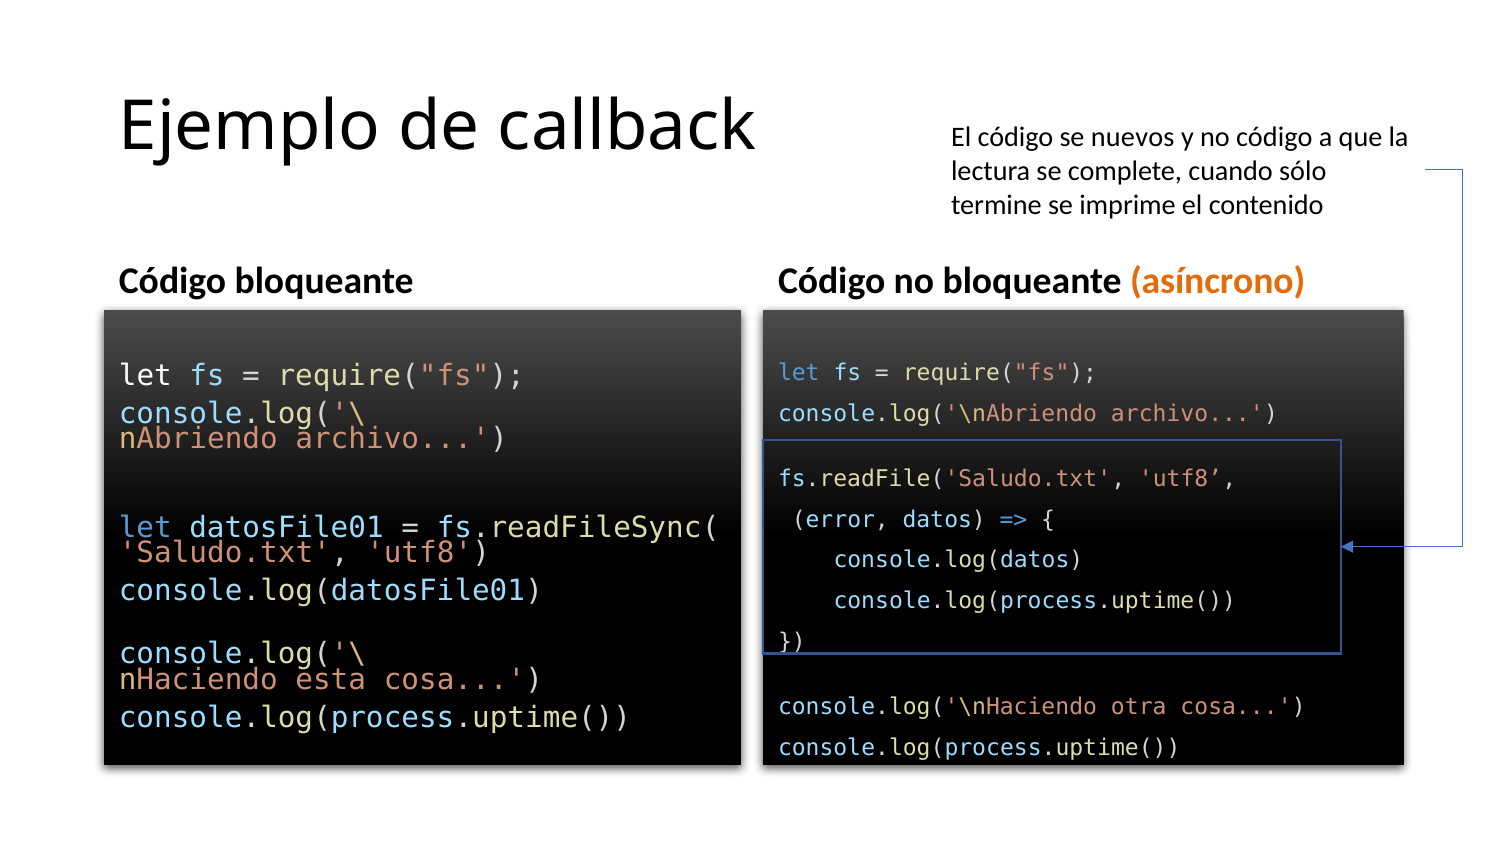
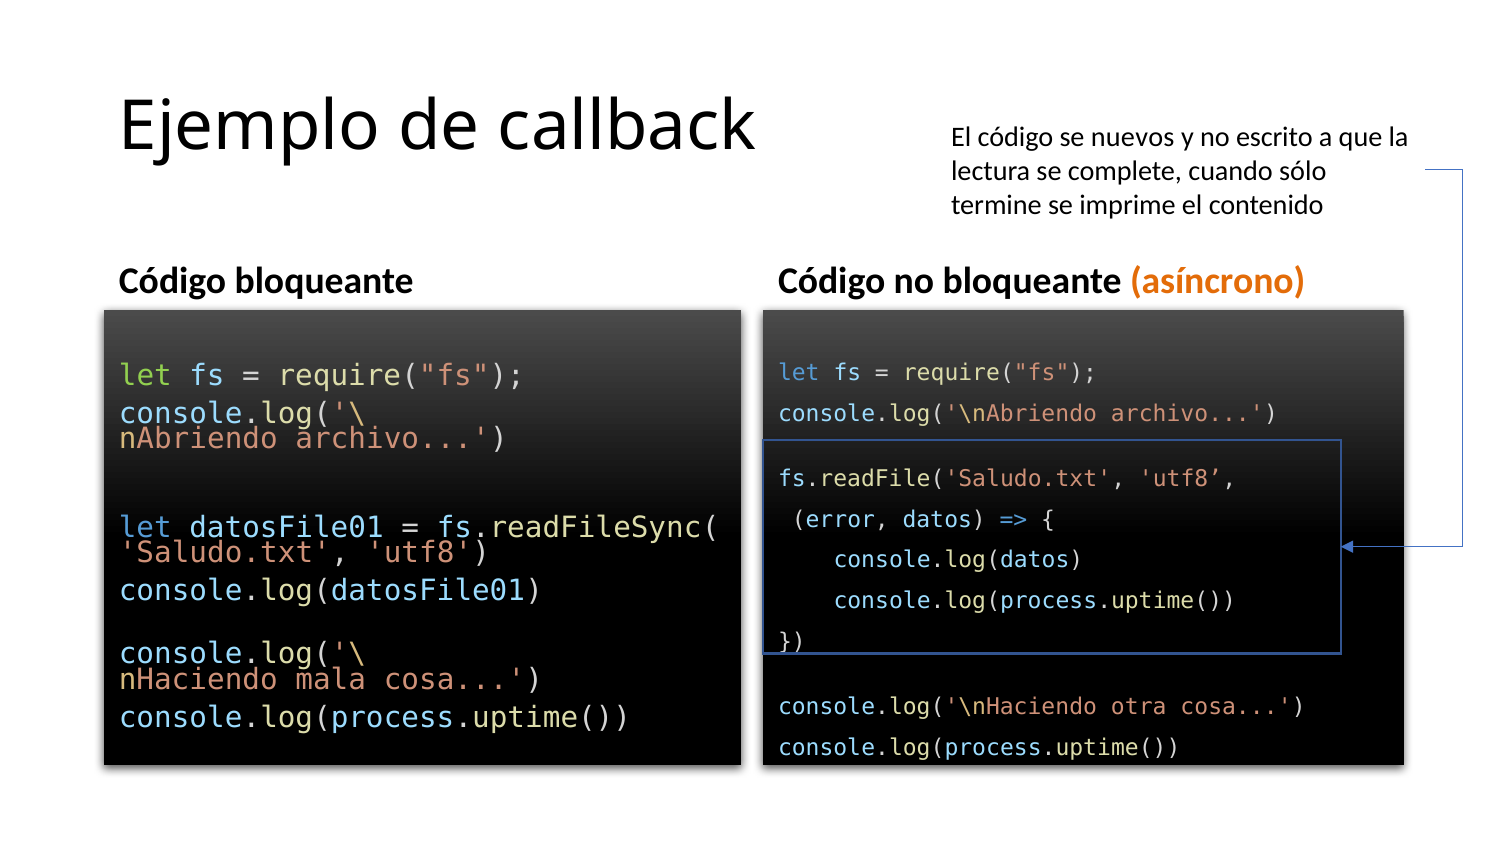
no código: código -> escrito
let at (145, 376) colour: white -> light green
esta: esta -> mala
